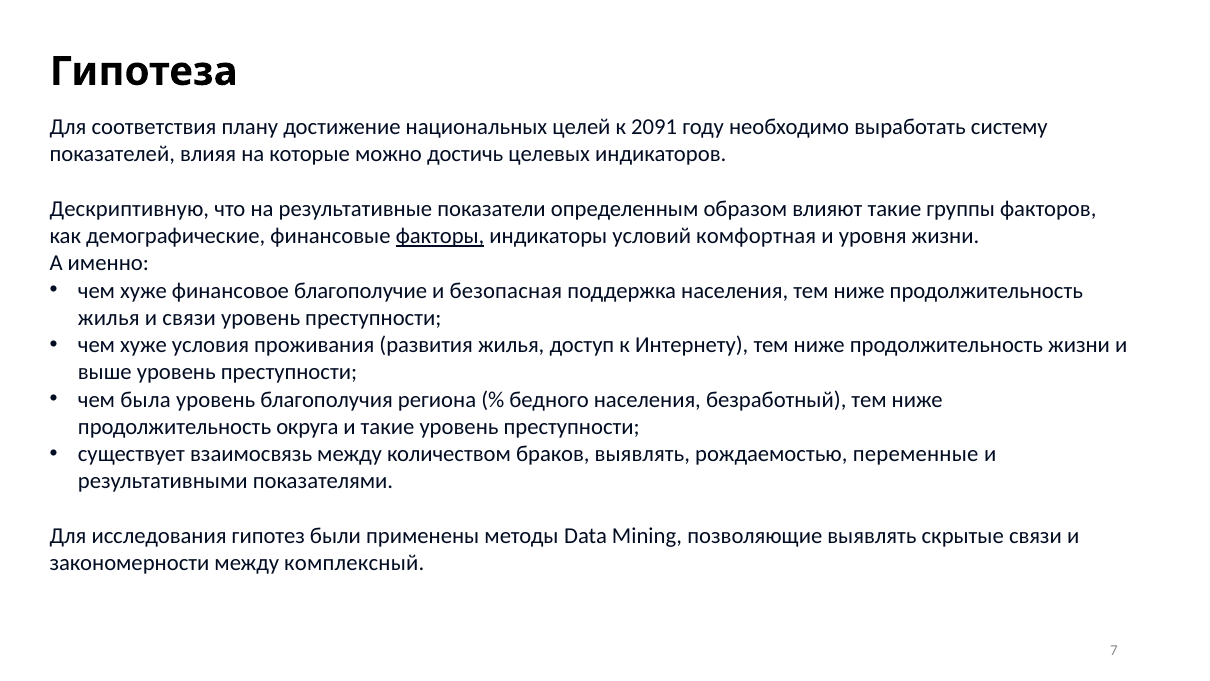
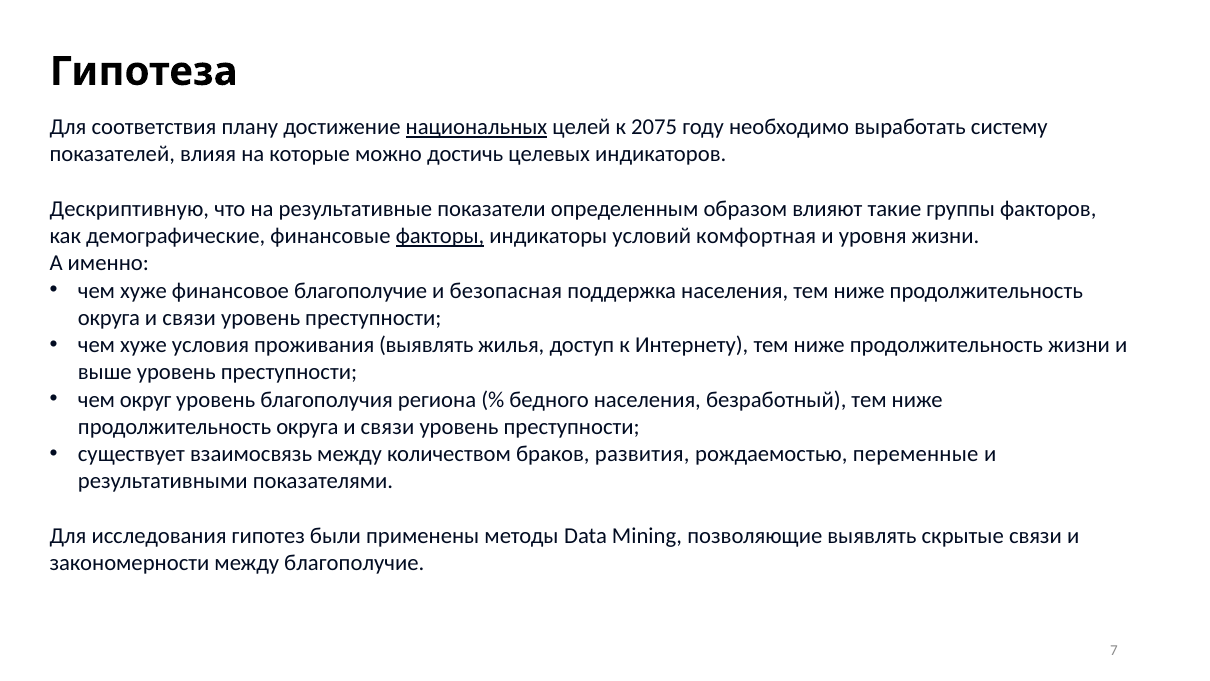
национальных underline: none -> present
2091: 2091 -> 2075
жилья at (109, 318): жилья -> округа
проживания развития: развития -> выявлять
была: была -> округ
такие at (388, 427): такие -> связи
браков выявлять: выявлять -> развития
между комплексный: комплексный -> благополучие
